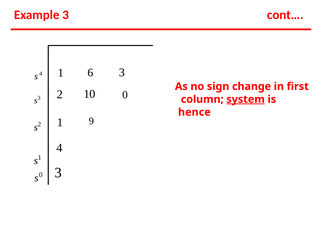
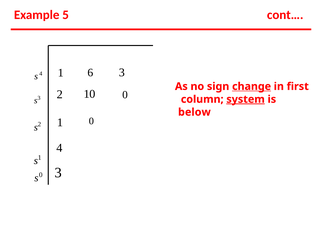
Example 3: 3 -> 5
change underline: none -> present
hence: hence -> below
1 9: 9 -> 0
